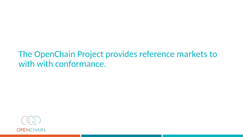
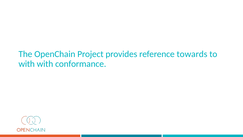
markets: markets -> towards
